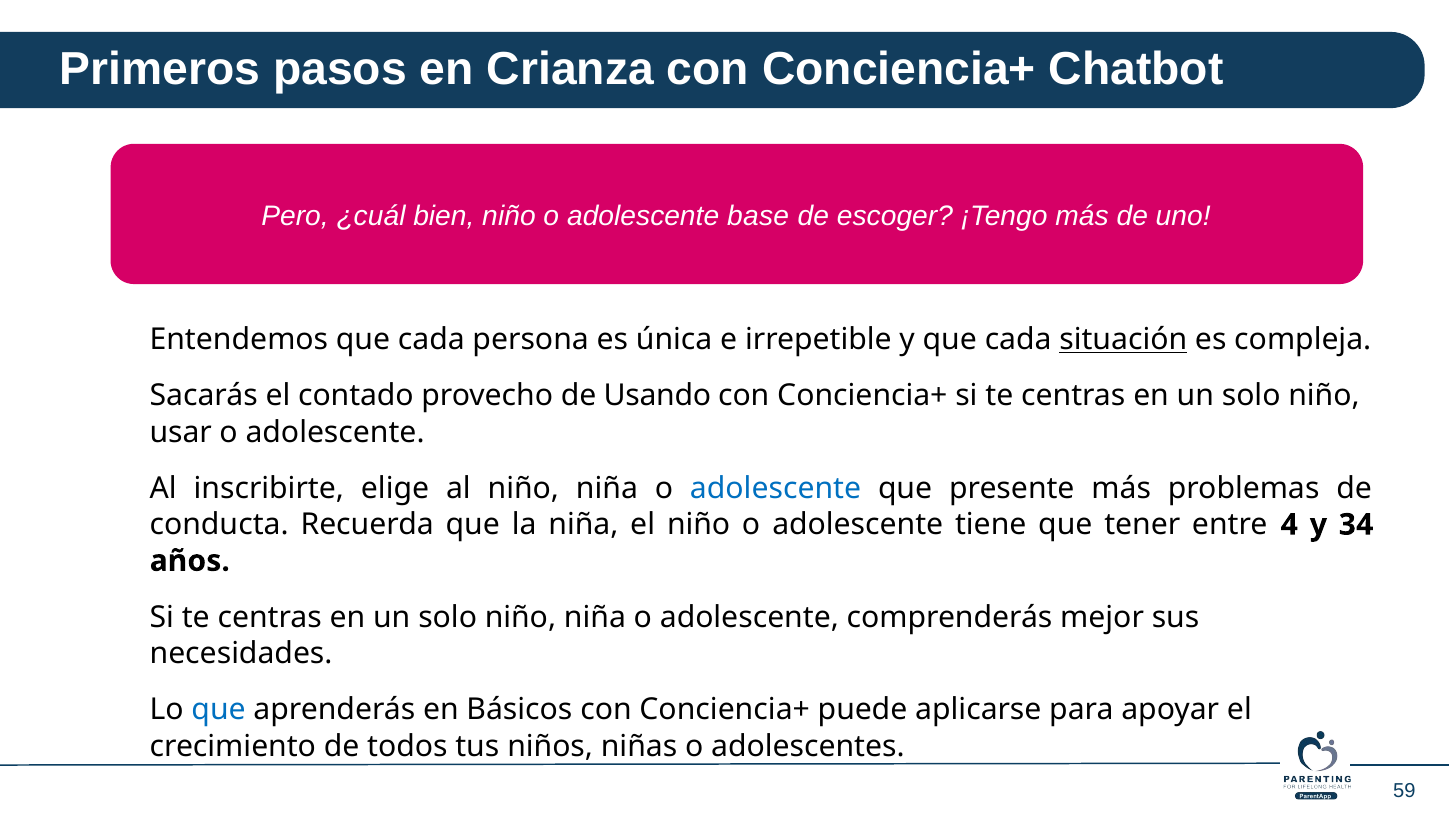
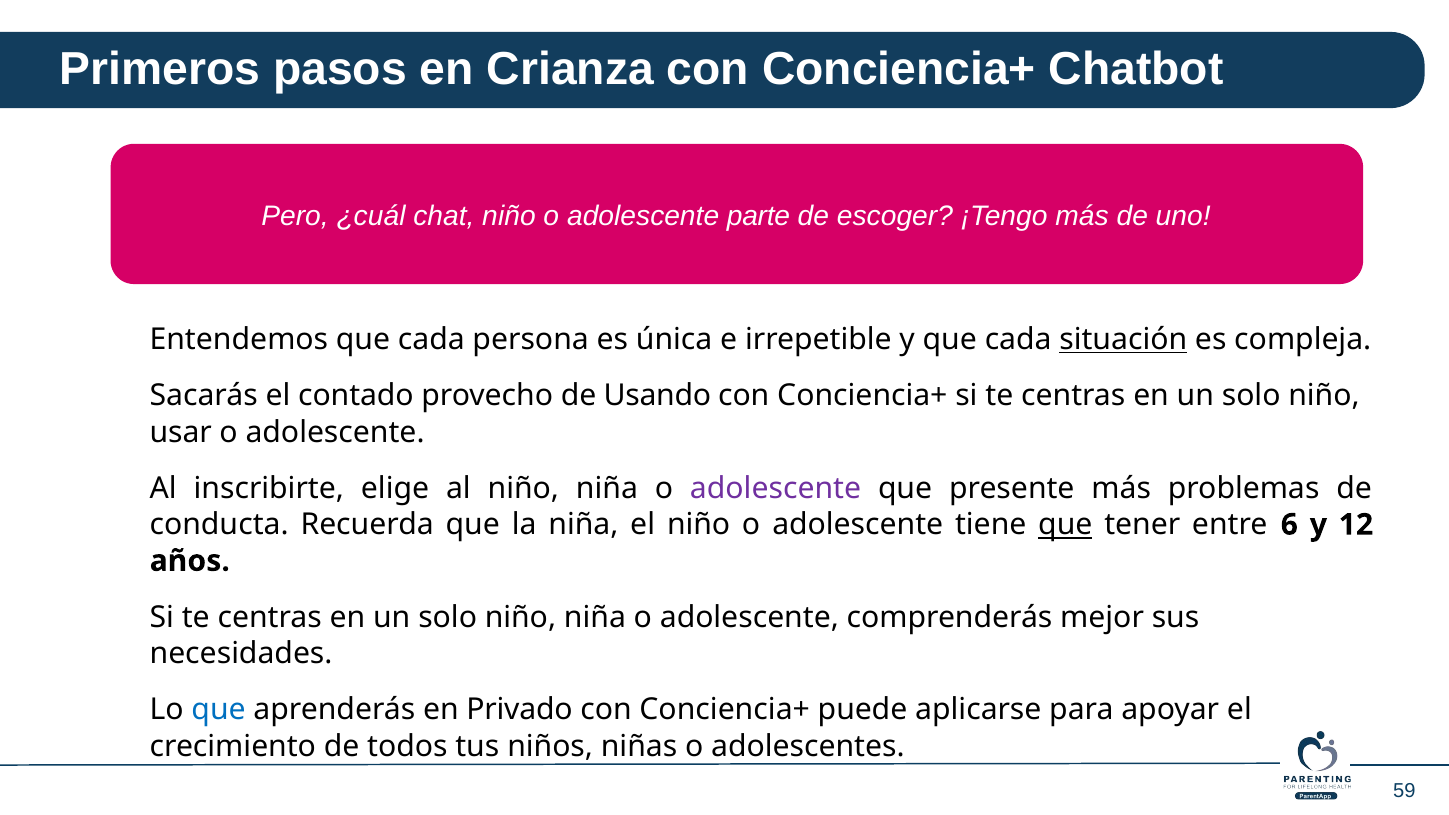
bien: bien -> chat
base: base -> parte
adolescente at (776, 489) colour: blue -> purple
que at (1065, 525) underline: none -> present
4: 4 -> 6
34: 34 -> 12
Básicos: Básicos -> Privado
